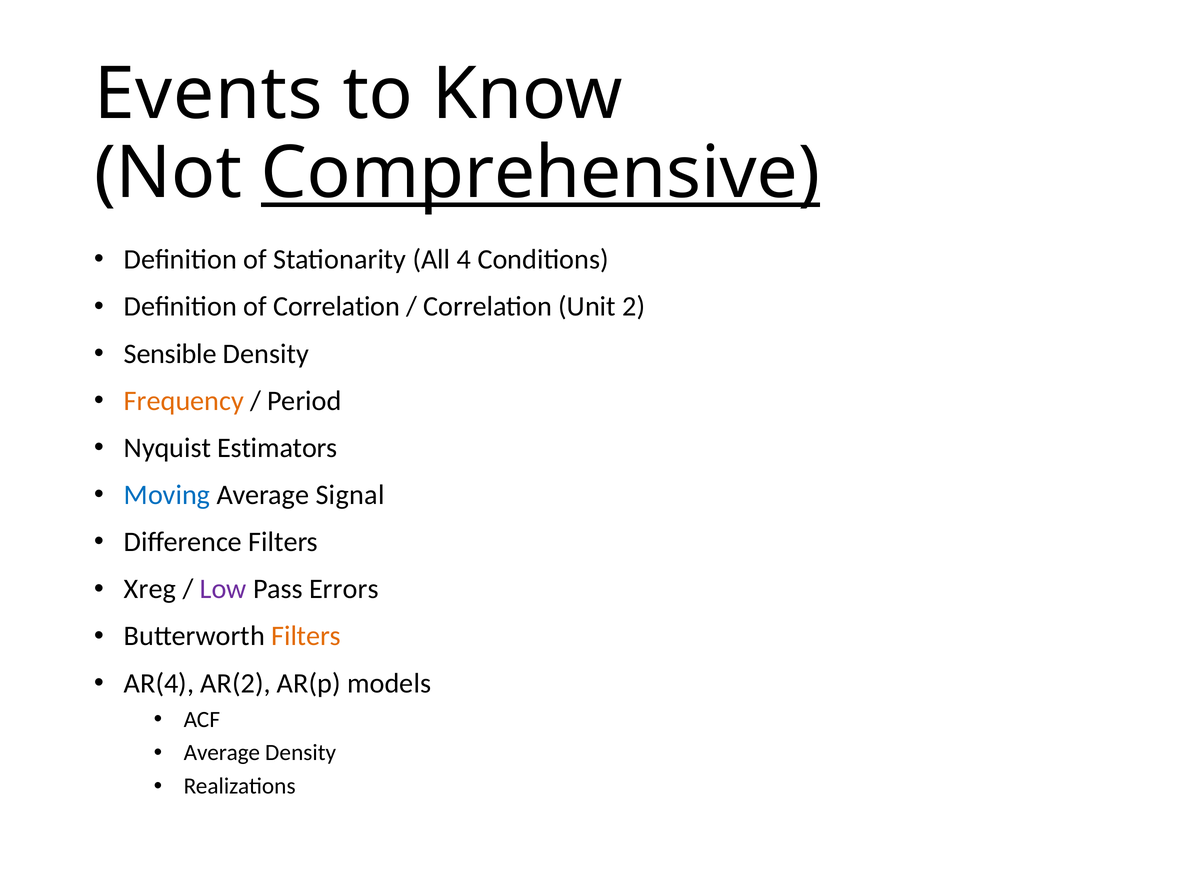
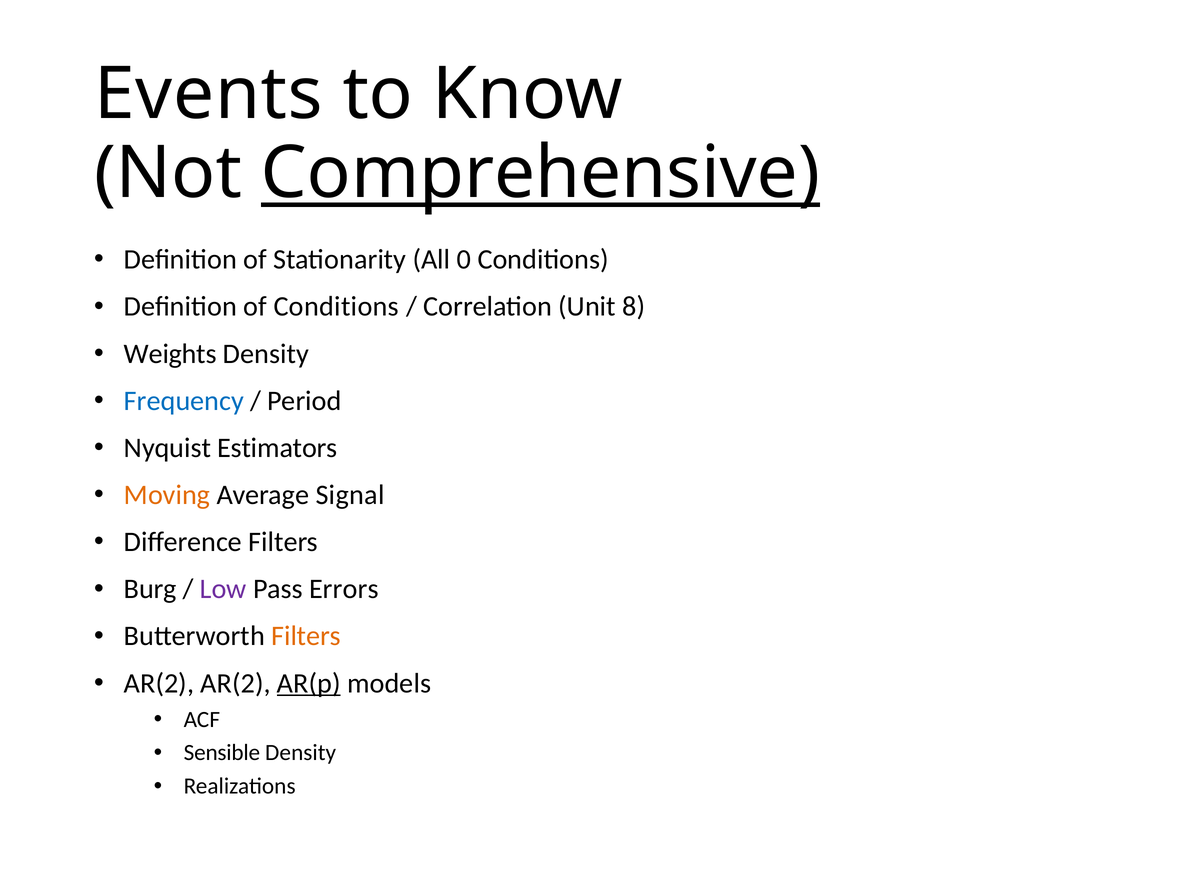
4: 4 -> 0
of Correlation: Correlation -> Conditions
2: 2 -> 8
Sensible: Sensible -> Weights
Frequency colour: orange -> blue
Moving colour: blue -> orange
Xreg: Xreg -> Burg
AR(4 at (159, 683): AR(4 -> AR(2
AR(p underline: none -> present
Average at (222, 753): Average -> Sensible
